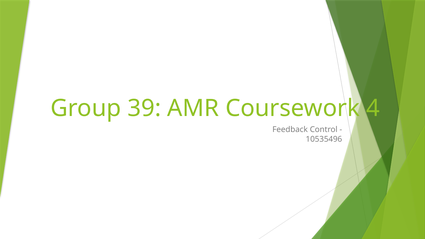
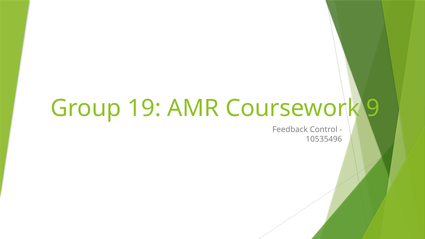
39: 39 -> 19
4: 4 -> 9
